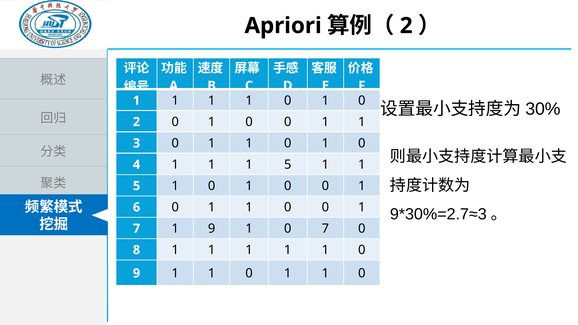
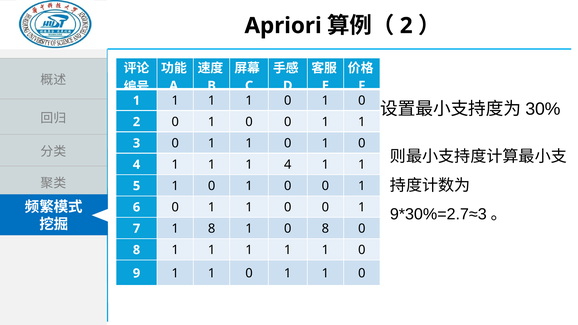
1 1 1 5: 5 -> 4
1 9: 9 -> 8
1 0 7: 7 -> 8
